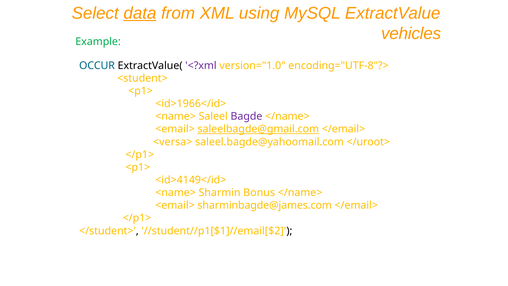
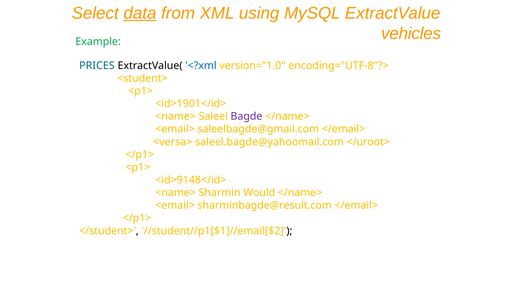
OCCUR: OCCUR -> PRICES
<?xml colour: purple -> blue
<id>1966</id>: <id>1966</id> -> <id>1901</id>
saleelbagde@gmail.com underline: present -> none
<id>4149</id>: <id>4149</id> -> <id>9148</id>
Bonus: Bonus -> Would
sharminbagde@james.com: sharminbagde@james.com -> sharminbagde@result.com
